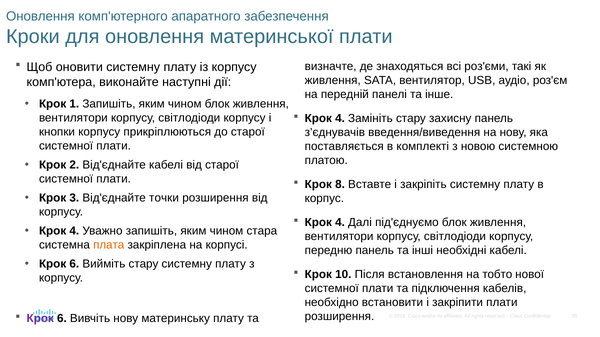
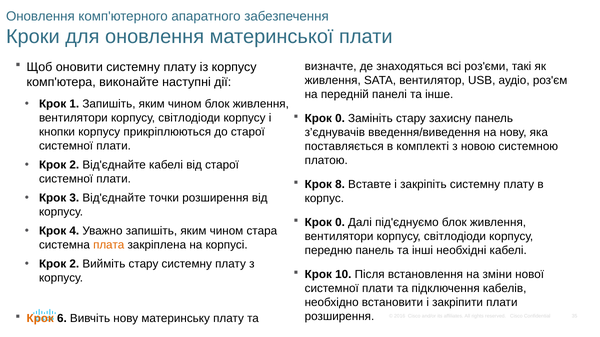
4 at (340, 119): 4 -> 0
4 at (340, 223): 4 -> 0
6 at (74, 264): 6 -> 2
тобто: тобто -> зміни
Крок at (40, 319) colour: purple -> orange
